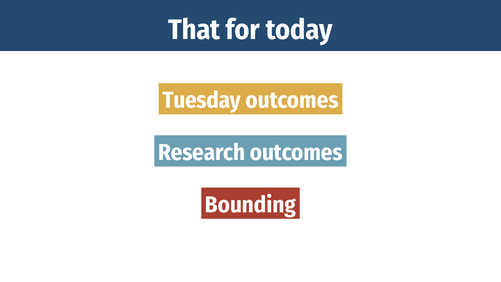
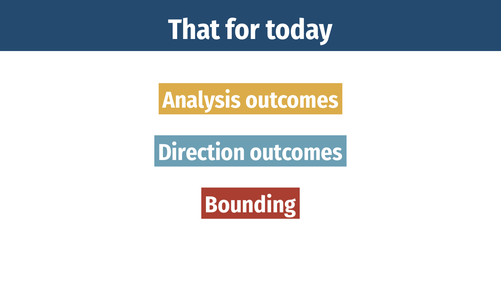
Tuesday: Tuesday -> Analysis
Research: Research -> Direction
